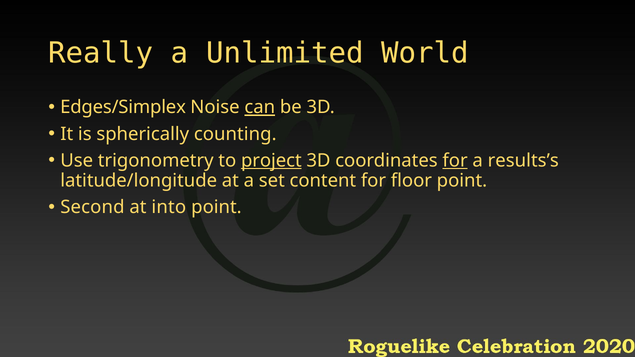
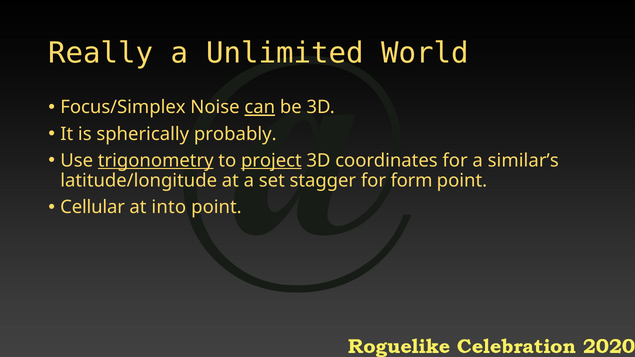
Edges/Simplex: Edges/Simplex -> Focus/Simplex
counting: counting -> probably
trigonometry underline: none -> present
for at (455, 161) underline: present -> none
results’s: results’s -> similar’s
content: content -> stagger
floor: floor -> form
Second: Second -> Cellular
